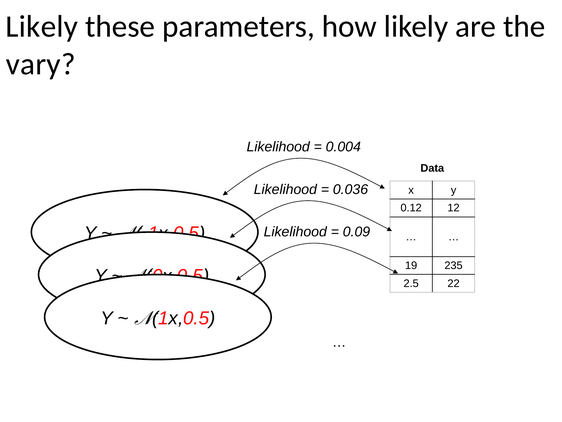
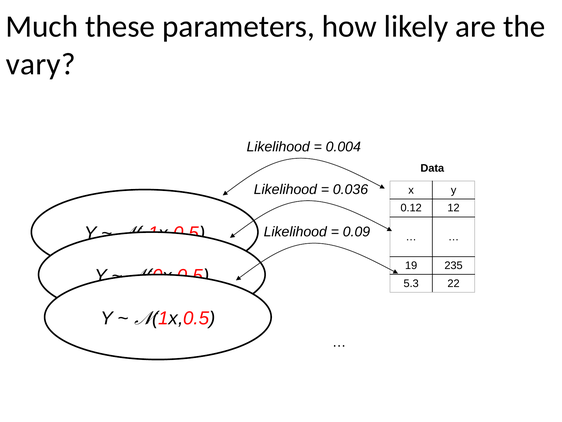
Likely at (42, 27): Likely -> Much
2.5: 2.5 -> 5.3
